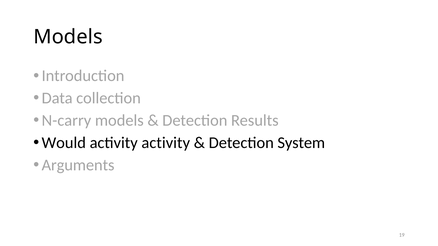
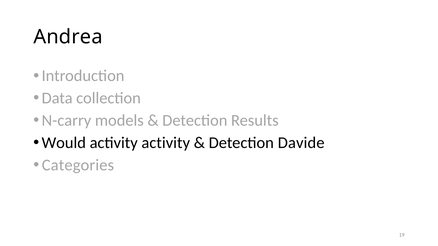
Models at (68, 37): Models -> Andrea
System: System -> Davide
Arguments: Arguments -> Categories
